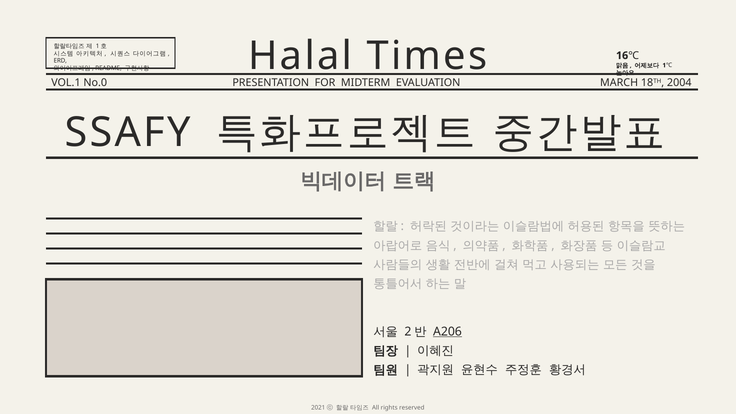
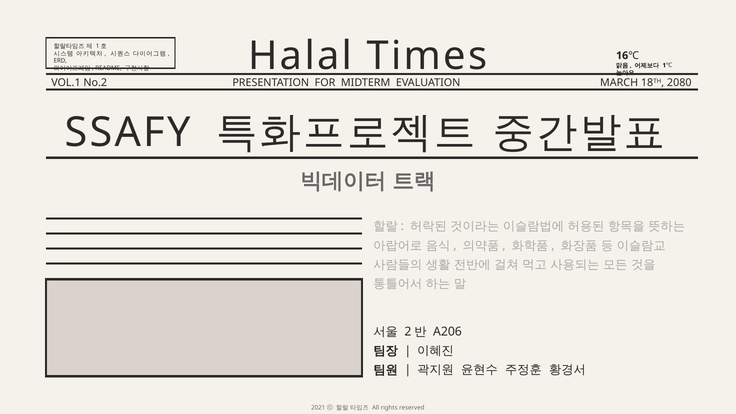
No.0: No.0 -> No.2
2004: 2004 -> 2080
A206 underline: present -> none
